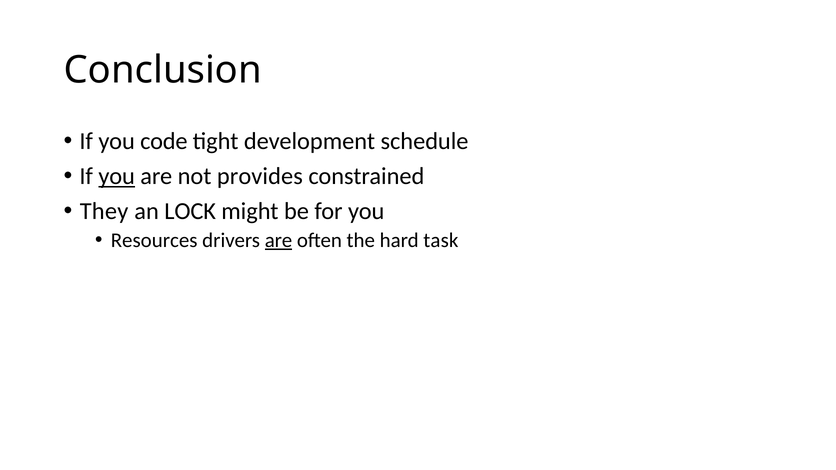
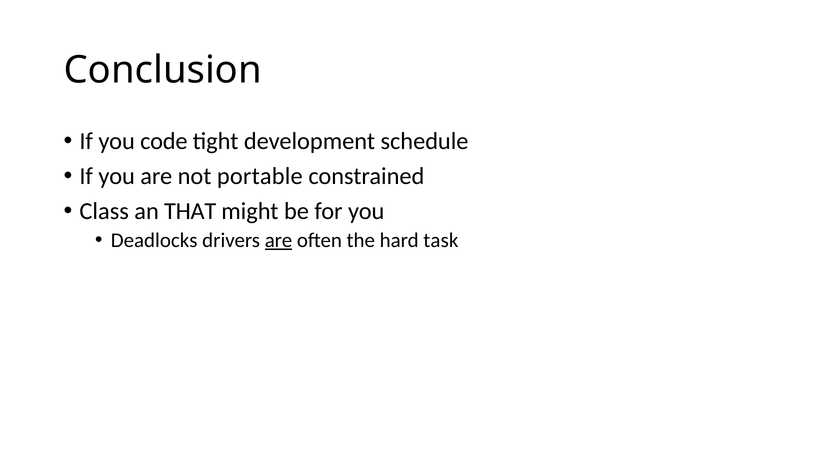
you at (117, 176) underline: present -> none
provides: provides -> portable
They: They -> Class
LOCK: LOCK -> THAT
Resources: Resources -> Deadlocks
